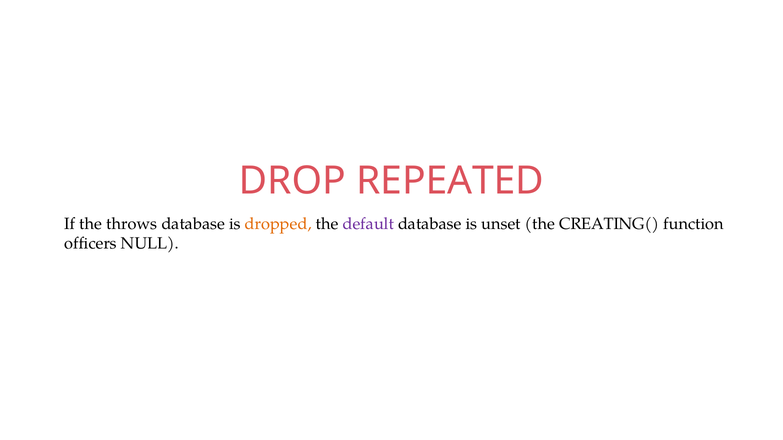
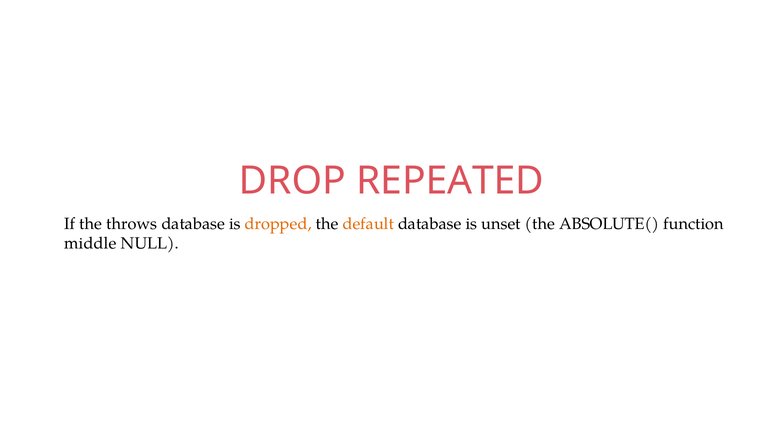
default colour: purple -> orange
CREATING(: CREATING( -> ABSOLUTE(
officers: officers -> middle
